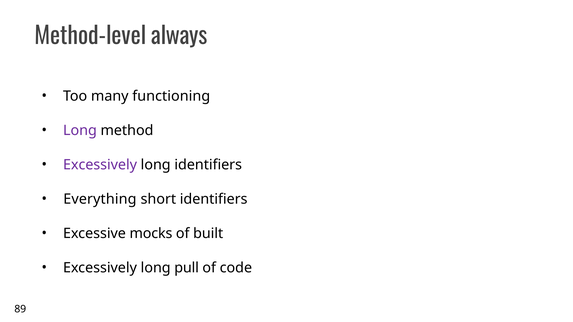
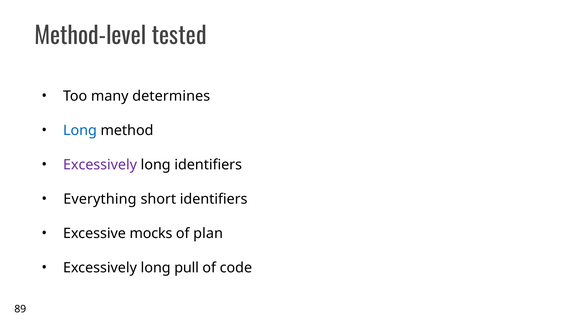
always: always -> tested
functioning: functioning -> determines
Long at (80, 130) colour: purple -> blue
built: built -> plan
